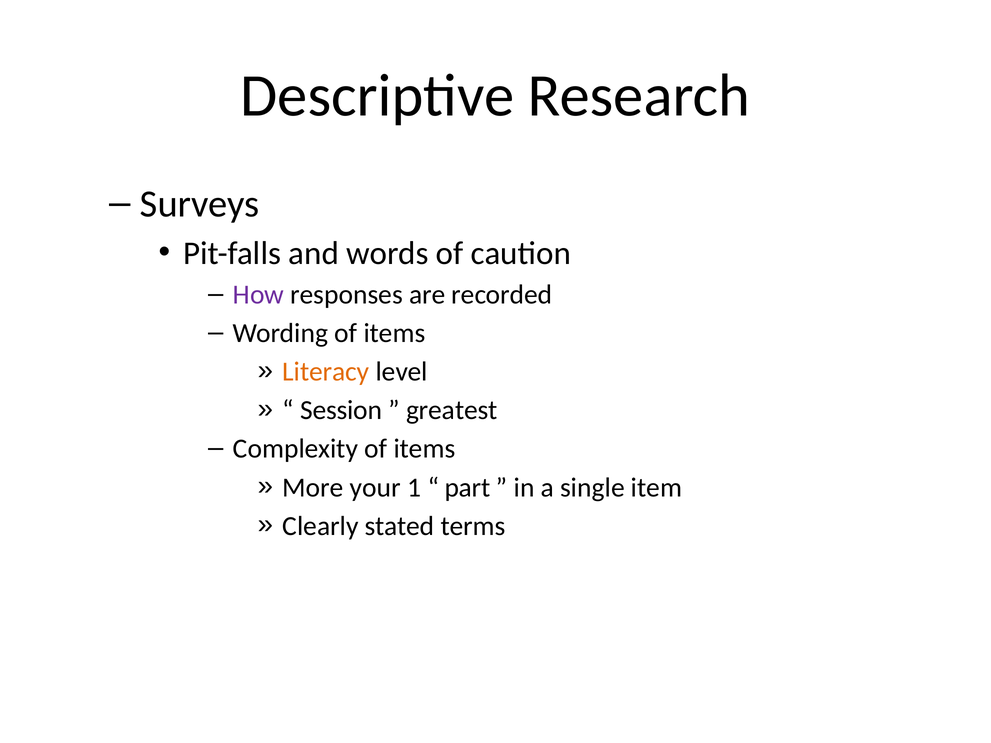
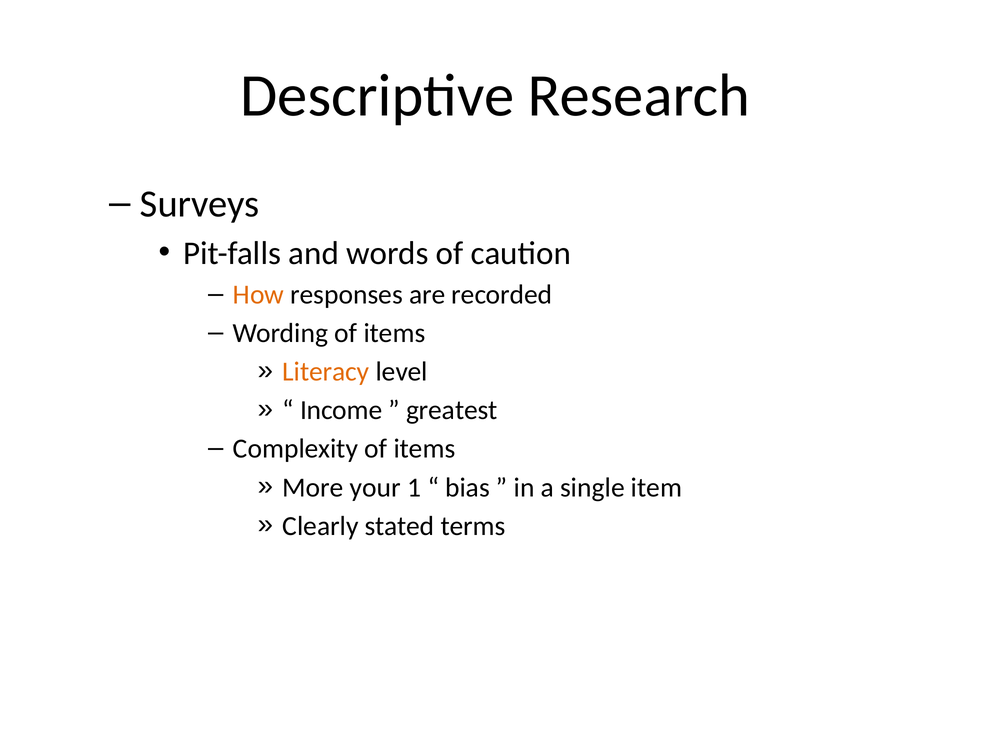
How colour: purple -> orange
Session: Session -> Income
part: part -> bias
